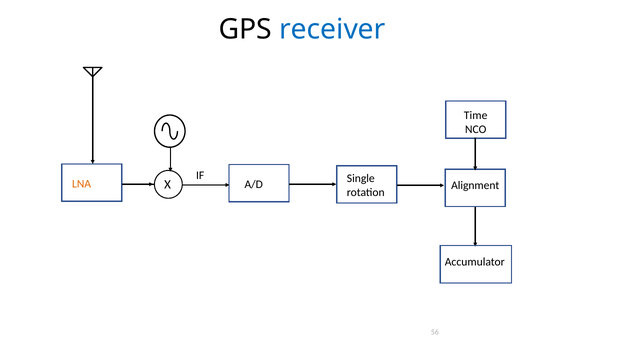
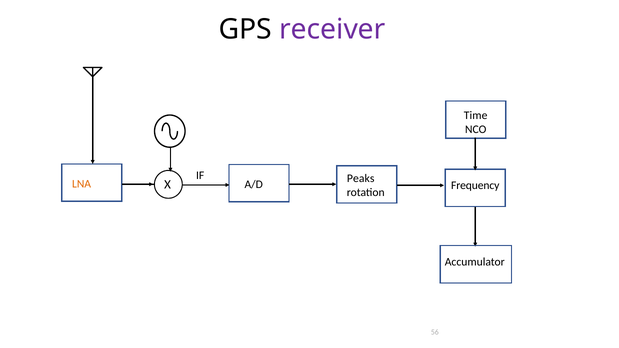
receiver colour: blue -> purple
Single: Single -> Peaks
Alignment: Alignment -> Frequency
